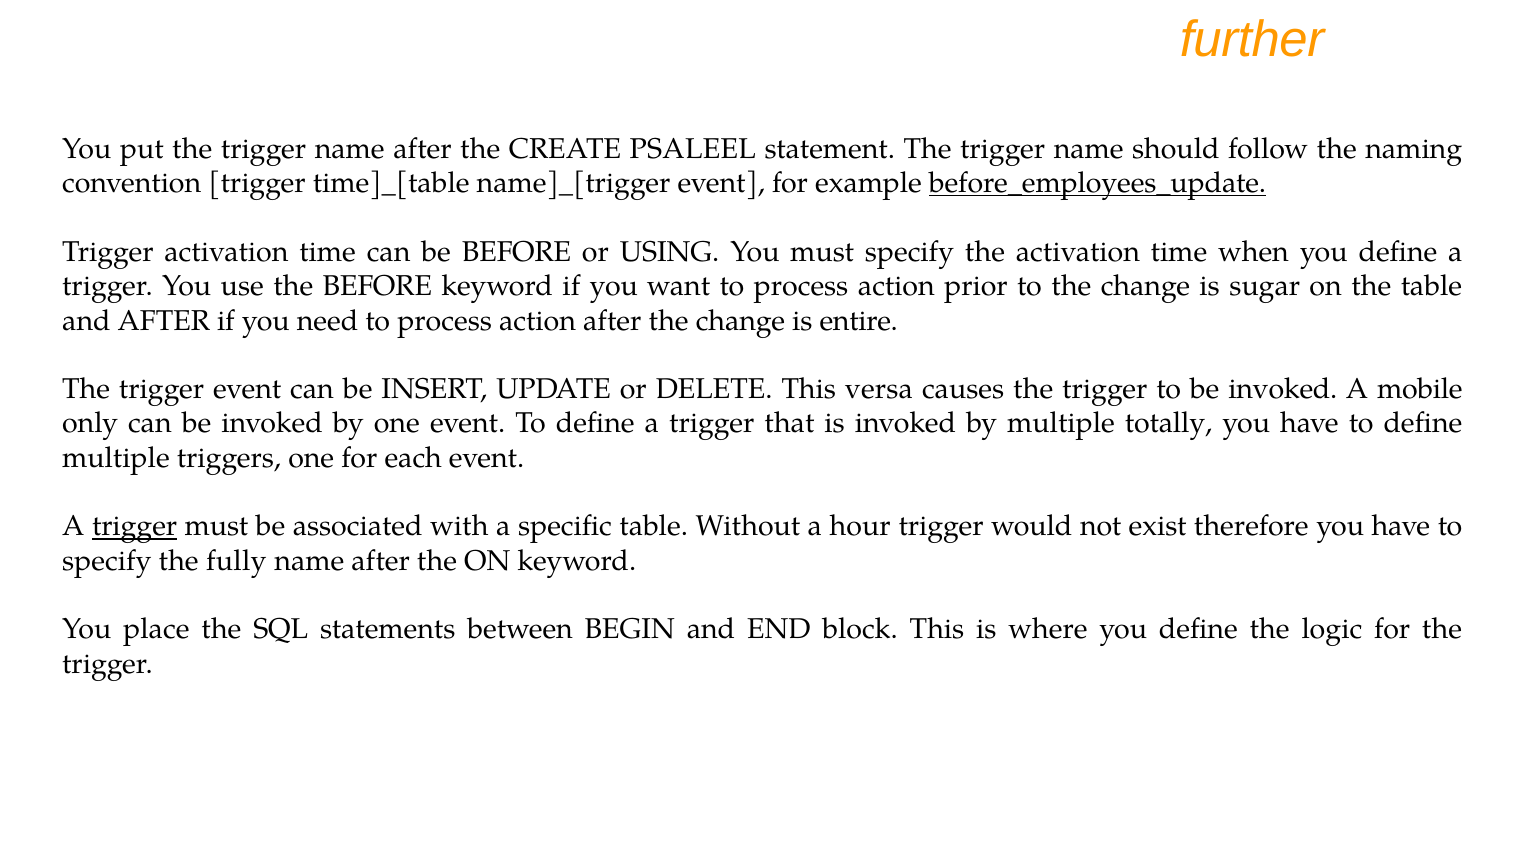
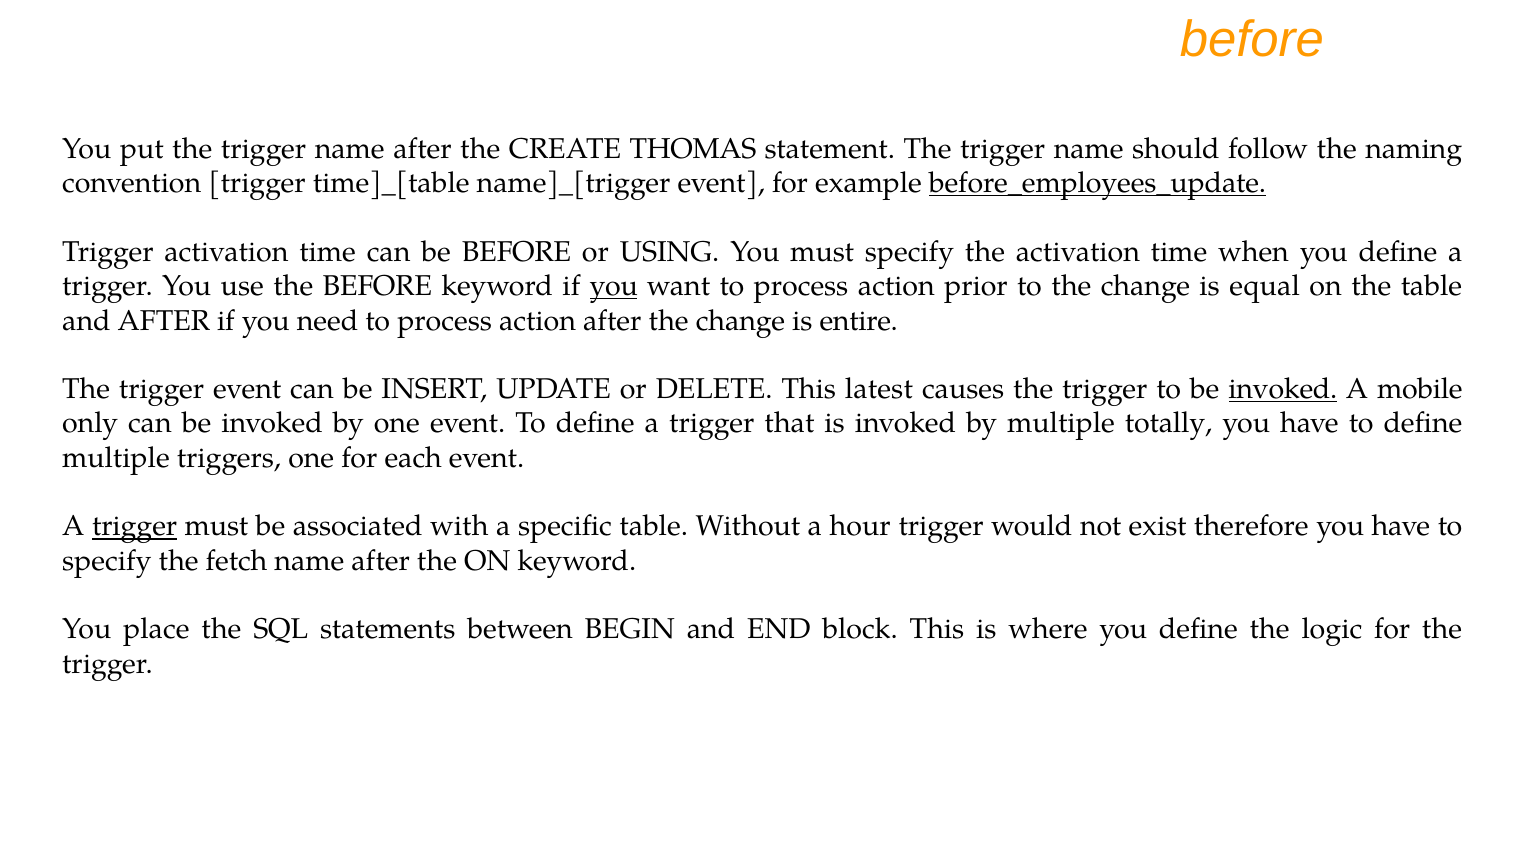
further at (1252, 40): further -> before
PSALEEL: PSALEEL -> THOMAS
you at (614, 286) underline: none -> present
sugar: sugar -> equal
versa: versa -> latest
invoked at (1283, 389) underline: none -> present
fully: fully -> fetch
